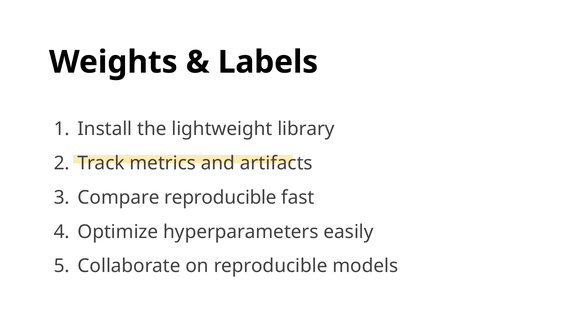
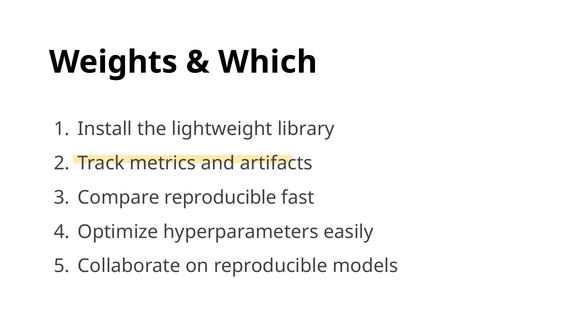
Labels: Labels -> Which
